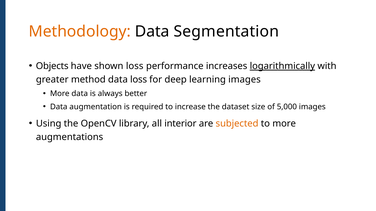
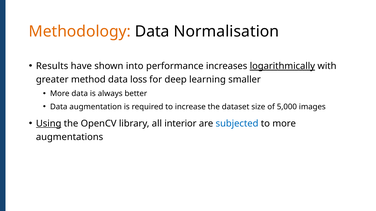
Segmentation: Segmentation -> Normalisation
Objects: Objects -> Results
shown loss: loss -> into
learning images: images -> smaller
Using underline: none -> present
subjected colour: orange -> blue
